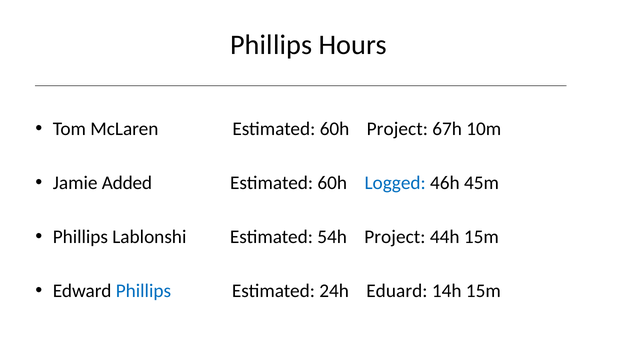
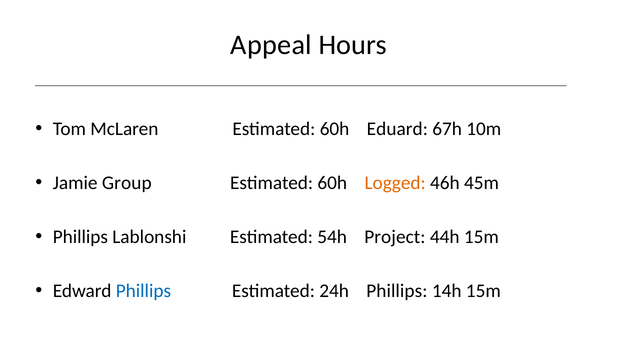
Phillips at (271, 45): Phillips -> Appeal
60h Project: Project -> Eduard
Added: Added -> Group
Logged colour: blue -> orange
24h Eduard: Eduard -> Phillips
